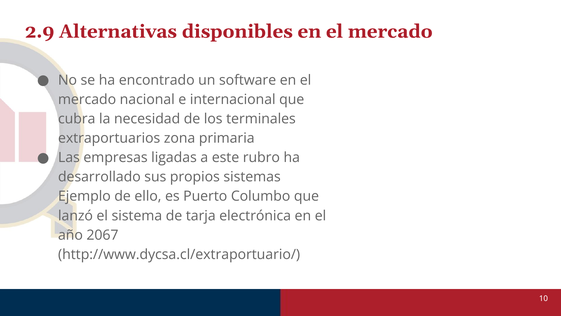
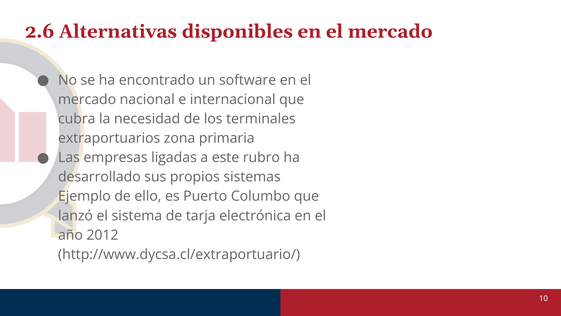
2.9: 2.9 -> 2.6
2067: 2067 -> 2012
